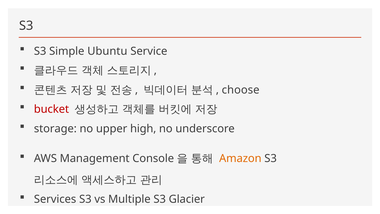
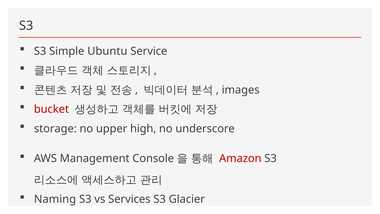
choose: choose -> images
Amazon colour: orange -> red
Services: Services -> Naming
Multiple: Multiple -> Services
